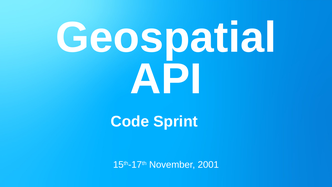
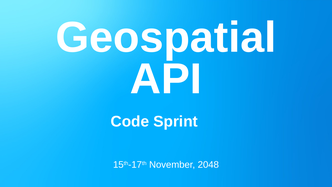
2001: 2001 -> 2048
